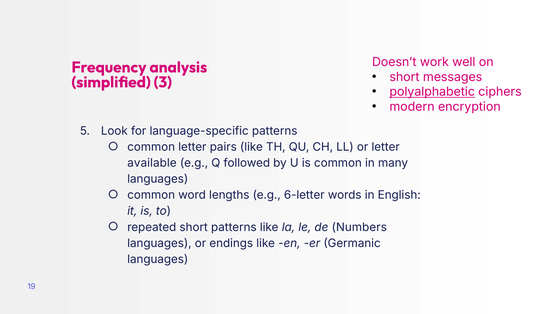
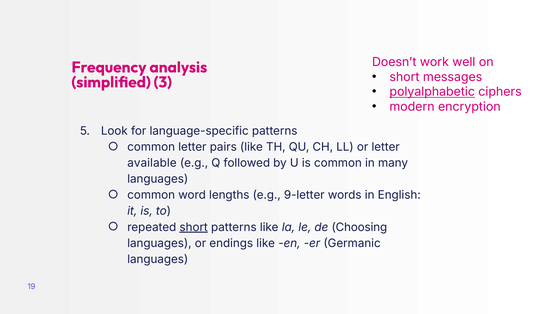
6-letter: 6-letter -> 9-letter
short at (194, 227) underline: none -> present
Numbers: Numbers -> Choosing
